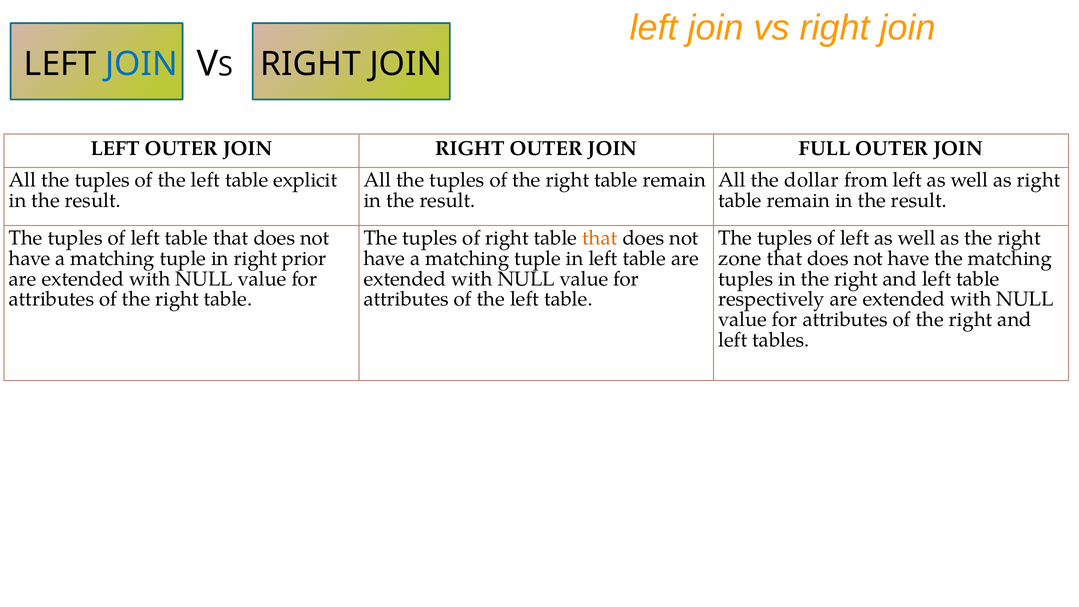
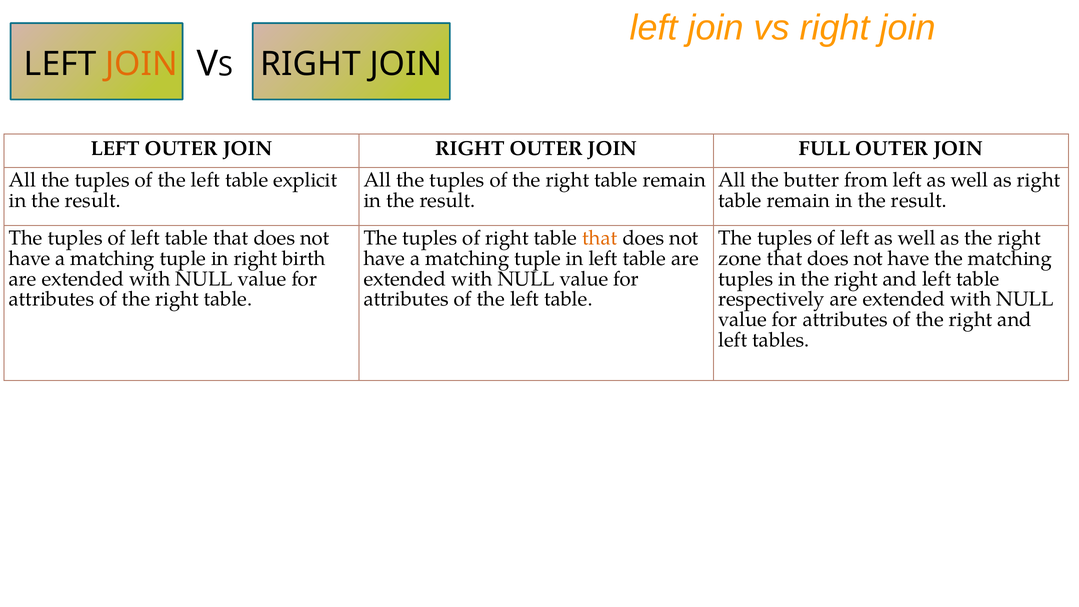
JOIN at (141, 64) colour: blue -> orange
dollar: dollar -> butter
prior: prior -> birth
